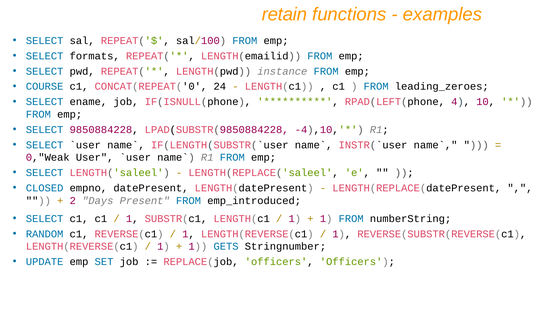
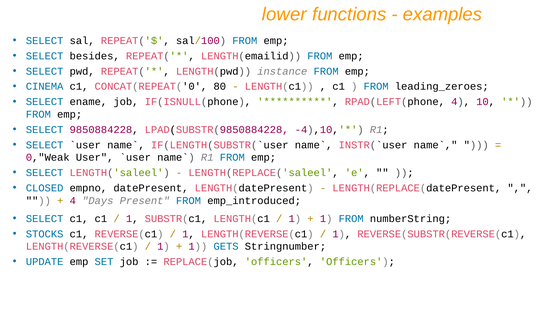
retain: retain -> lower
formats: formats -> besides
COURSE: COURSE -> CINEMA
24: 24 -> 80
2 at (73, 200): 2 -> 4
RANDOM: RANDOM -> STOCKS
